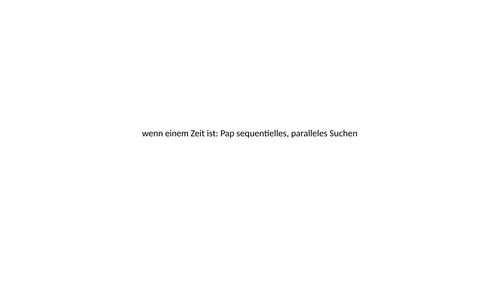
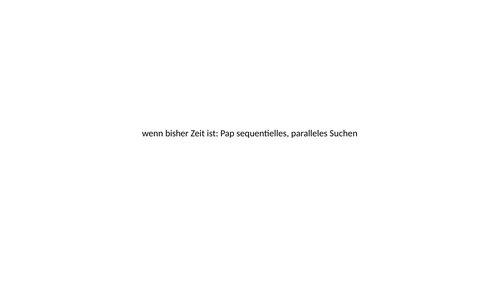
einem: einem -> bisher
